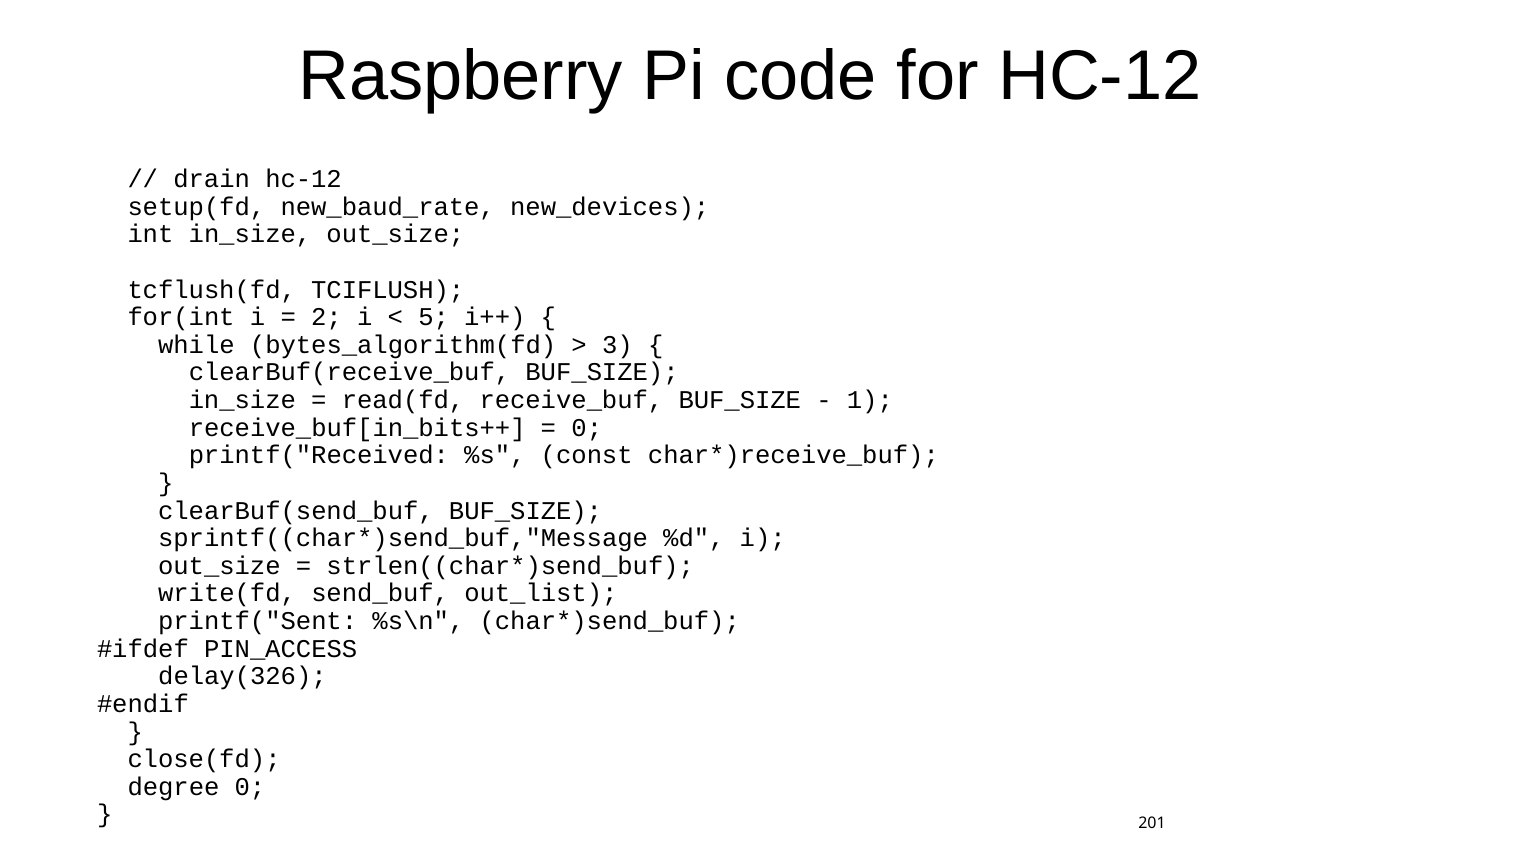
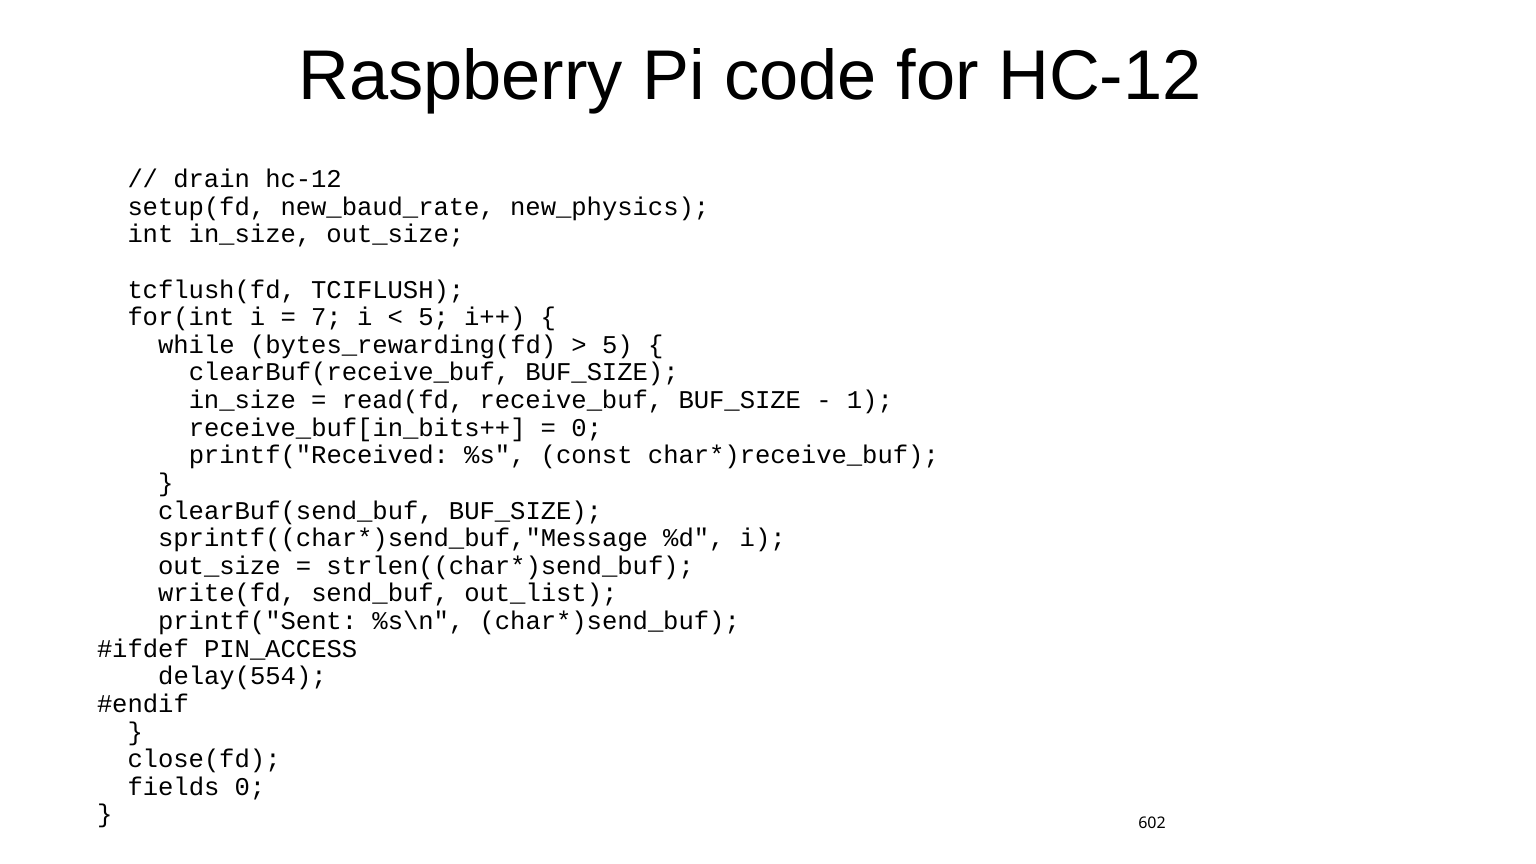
new_devices: new_devices -> new_physics
2: 2 -> 7
bytes_algorithm(fd: bytes_algorithm(fd -> bytes_rewarding(fd
3 at (617, 345): 3 -> 5
delay(326: delay(326 -> delay(554
degree: degree -> fields
201: 201 -> 602
